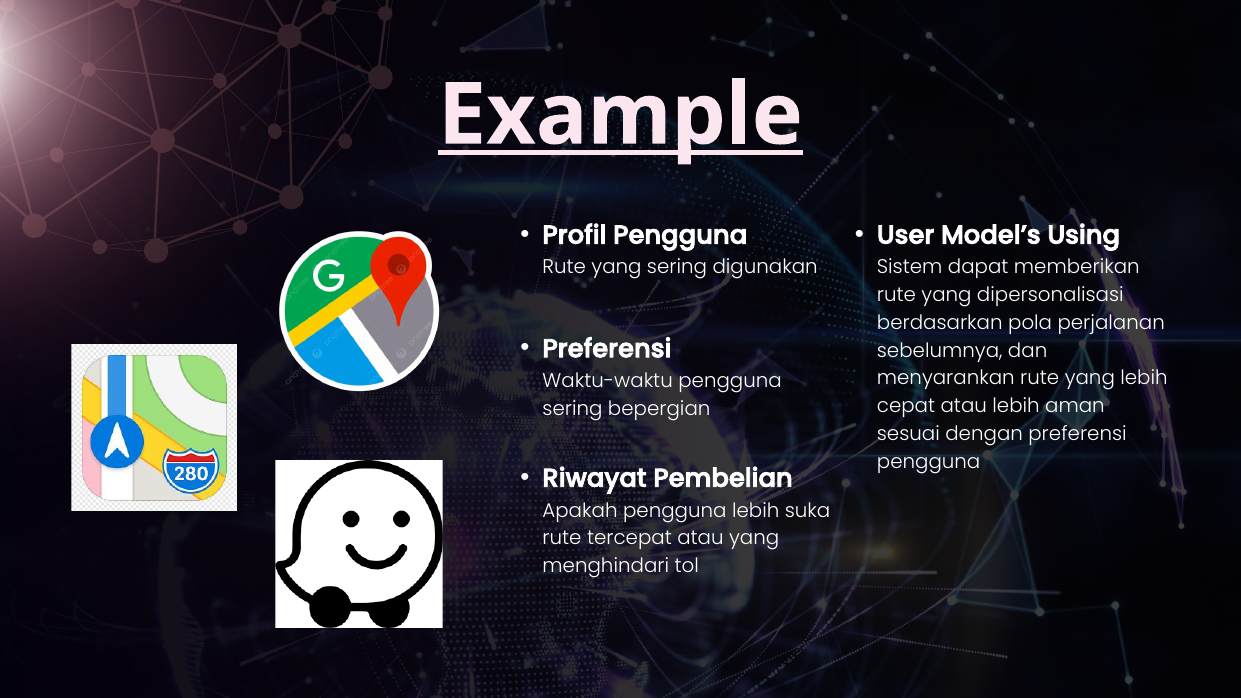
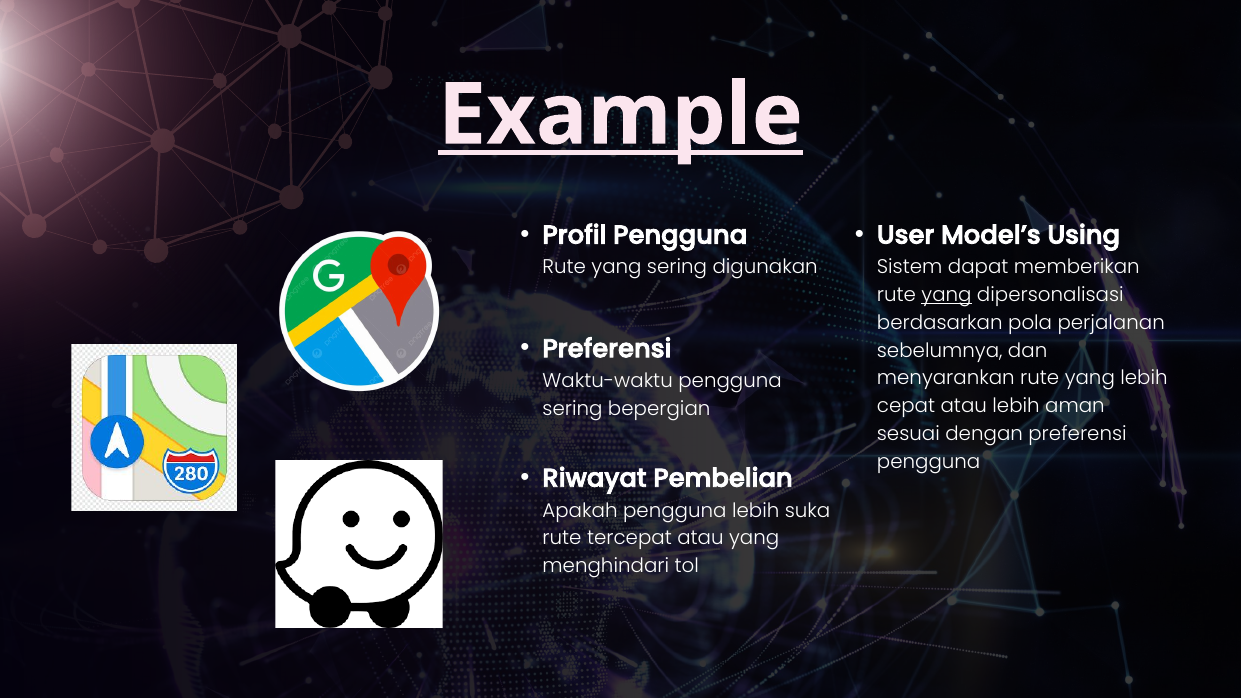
yang at (947, 295) underline: none -> present
